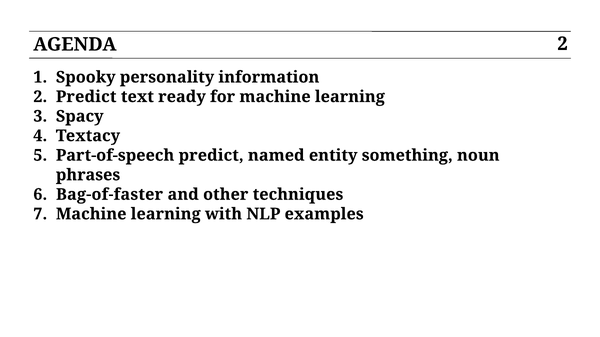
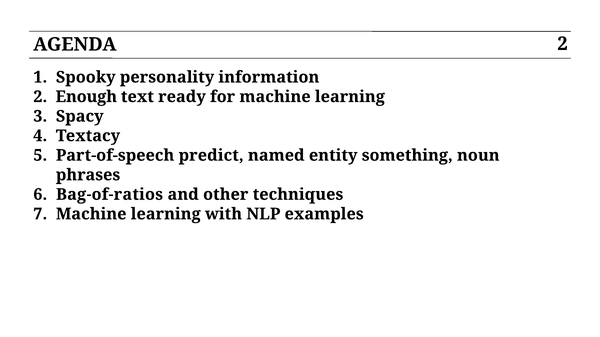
2 Predict: Predict -> Enough
Bag-of-faster: Bag-of-faster -> Bag-of-ratios
